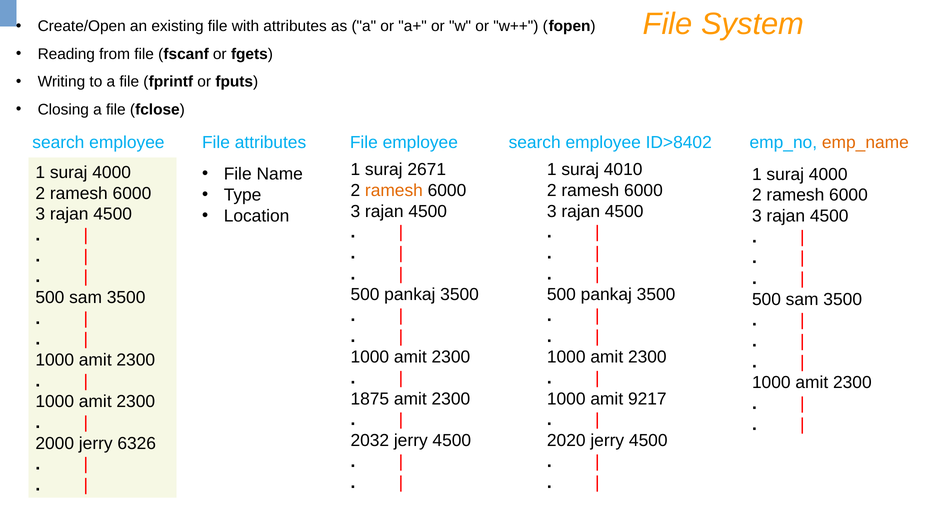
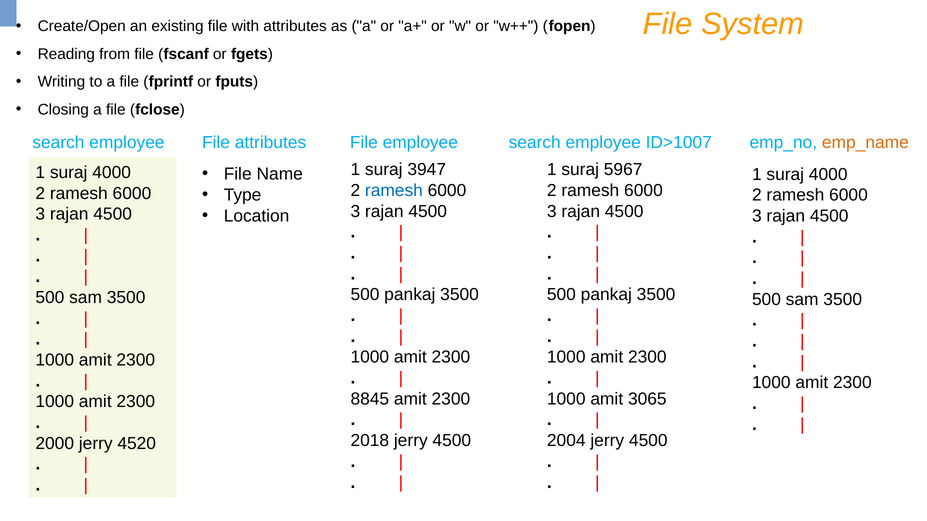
ID>8402: ID>8402 -> ID>1007
2671: 2671 -> 3947
4010: 4010 -> 5967
ramesh at (394, 191) colour: orange -> blue
1875: 1875 -> 8845
9217: 9217 -> 3065
2032: 2032 -> 2018
2020: 2020 -> 2004
6326: 6326 -> 4520
